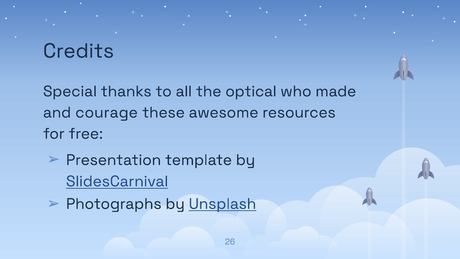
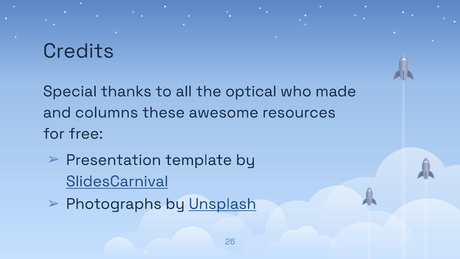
courage: courage -> columns
